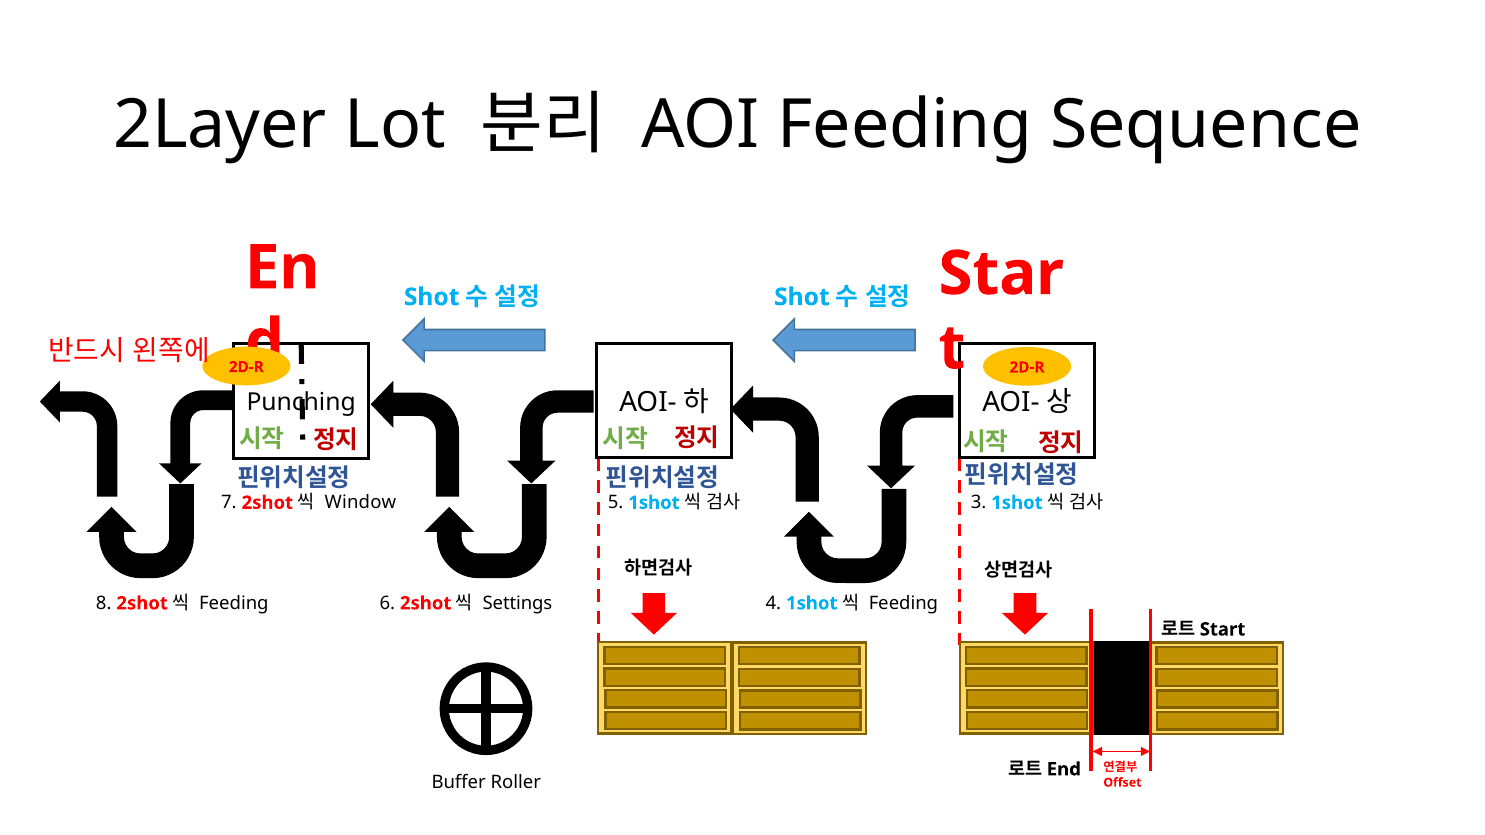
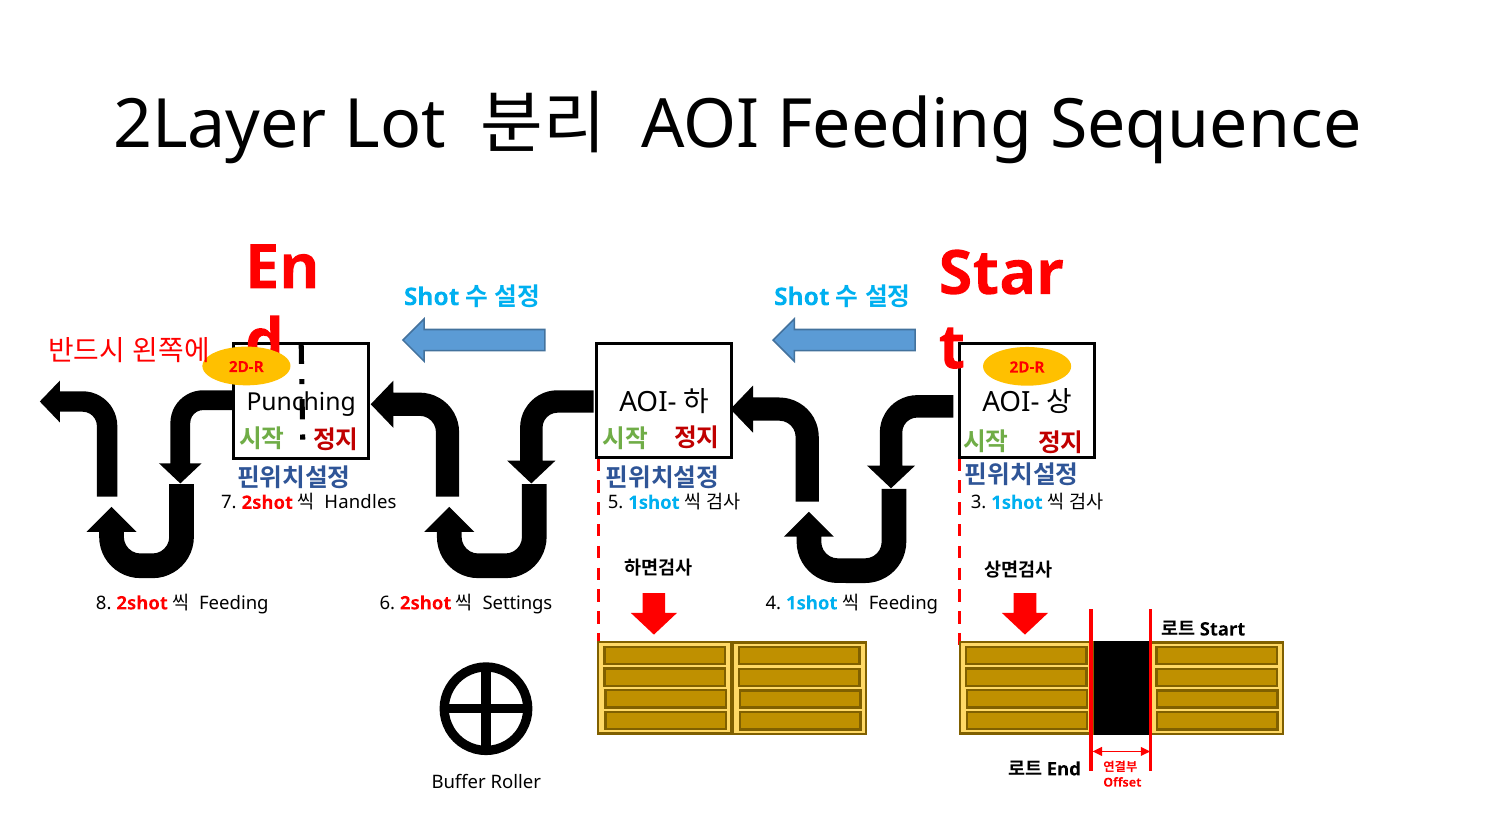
Window: Window -> Handles
